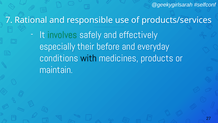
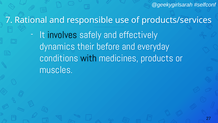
involves colour: green -> black
especially: especially -> dynamics
maintain: maintain -> muscles
